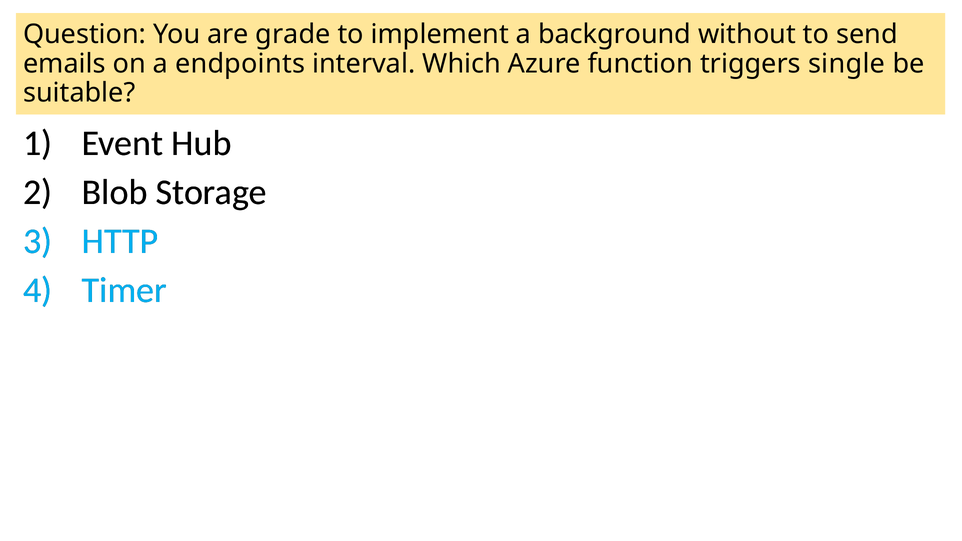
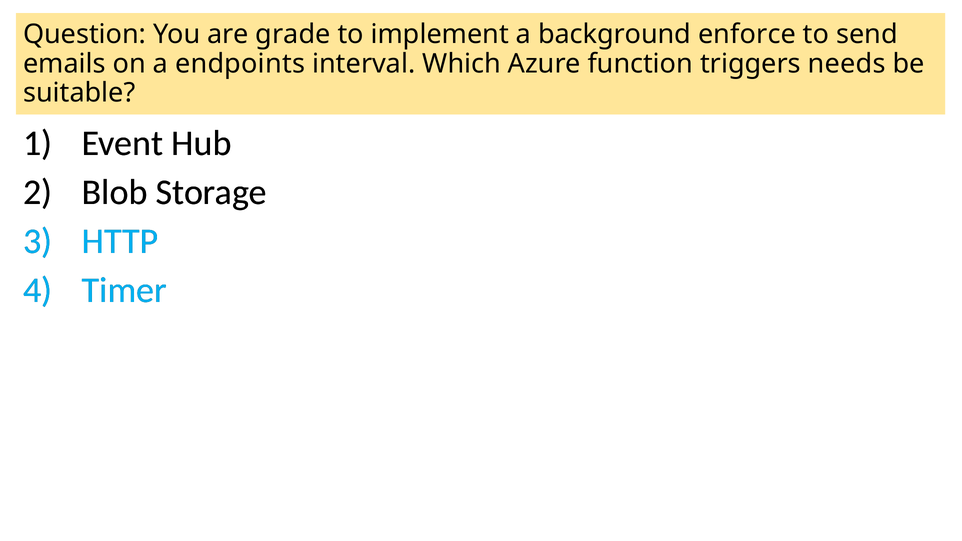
without: without -> enforce
single: single -> needs
